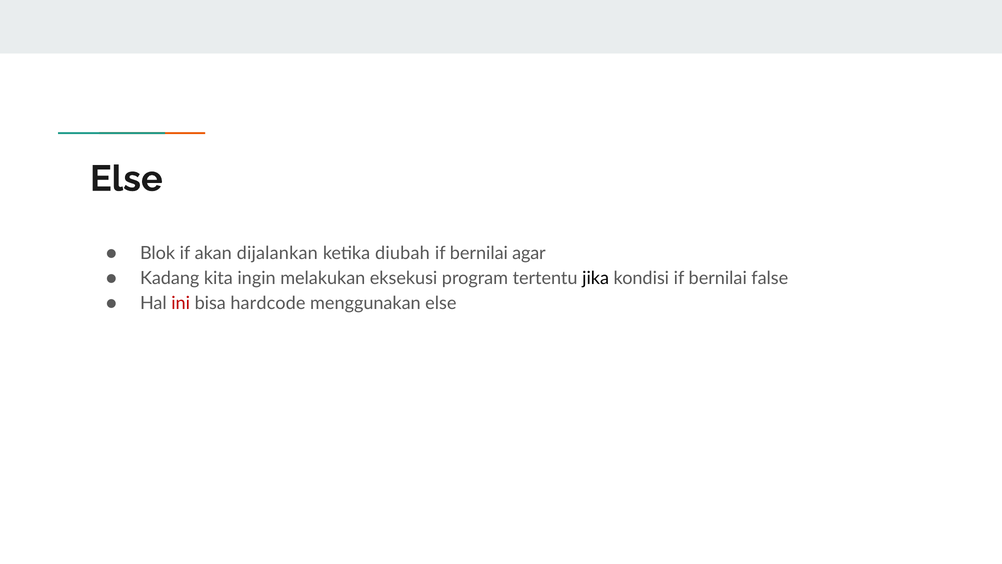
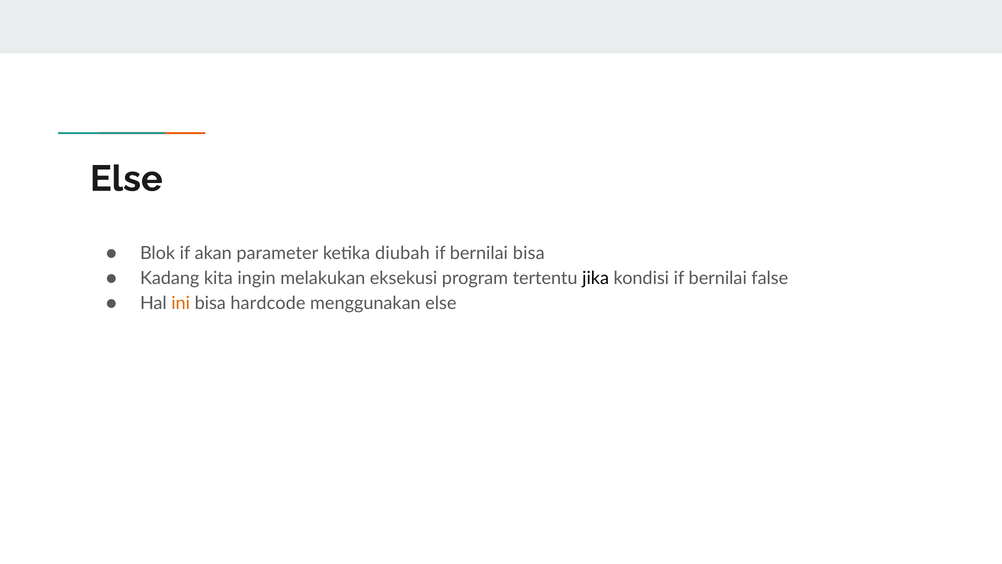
dijalankan: dijalankan -> parameter
bernilai agar: agar -> bisa
ini colour: red -> orange
